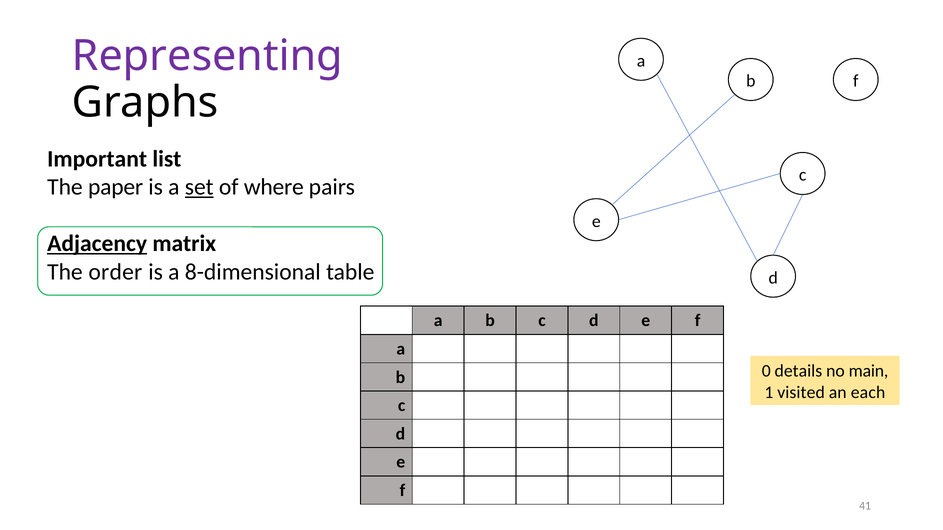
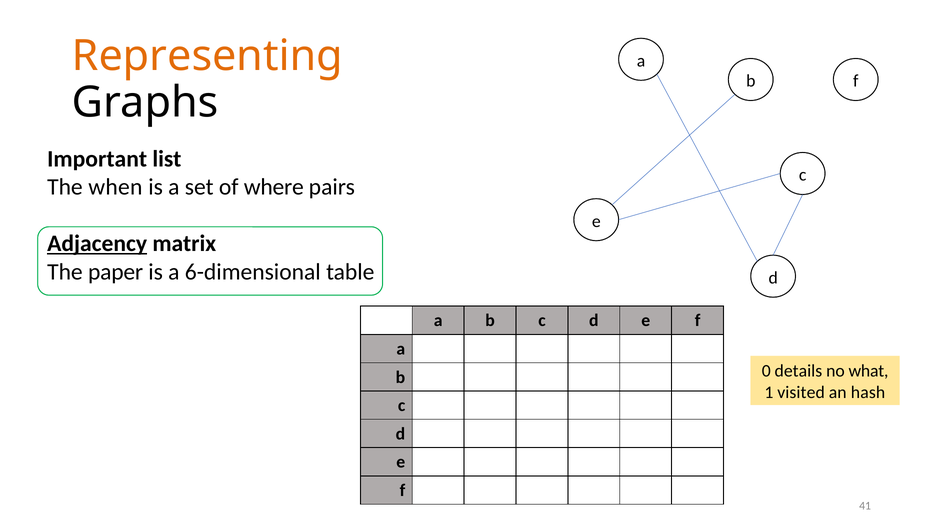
Representing colour: purple -> orange
paper: paper -> when
set underline: present -> none
order: order -> paper
8-dimensional: 8-dimensional -> 6-dimensional
main: main -> what
each: each -> hash
